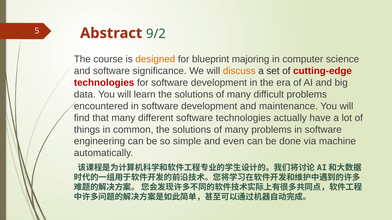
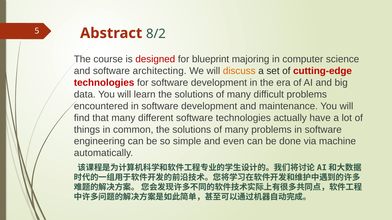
9/2: 9/2 -> 8/2
designed colour: orange -> red
significance: significance -> architecting
